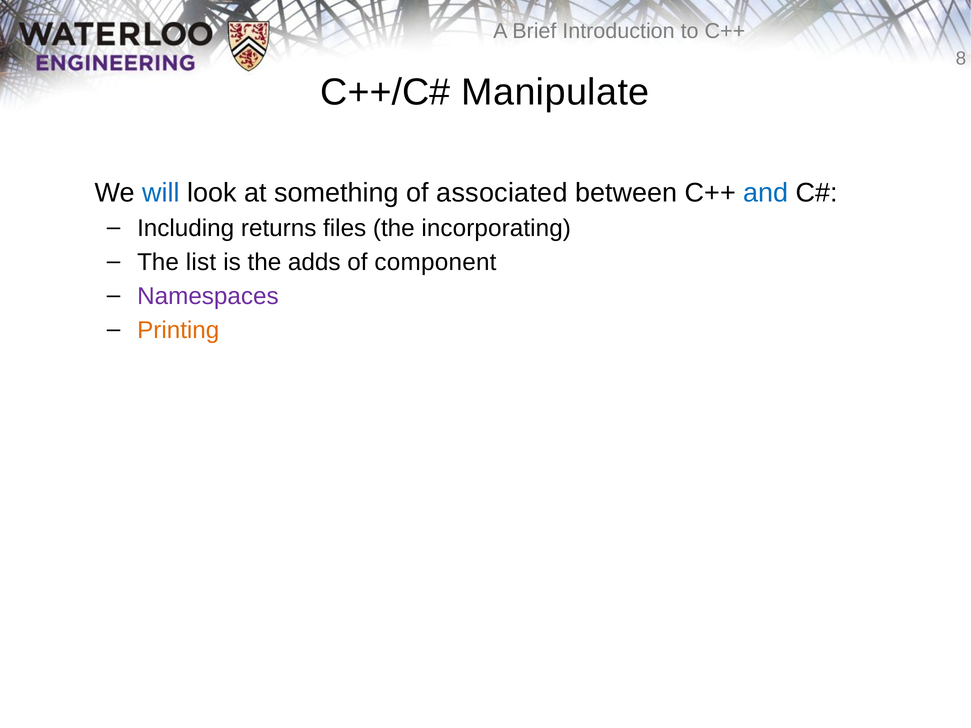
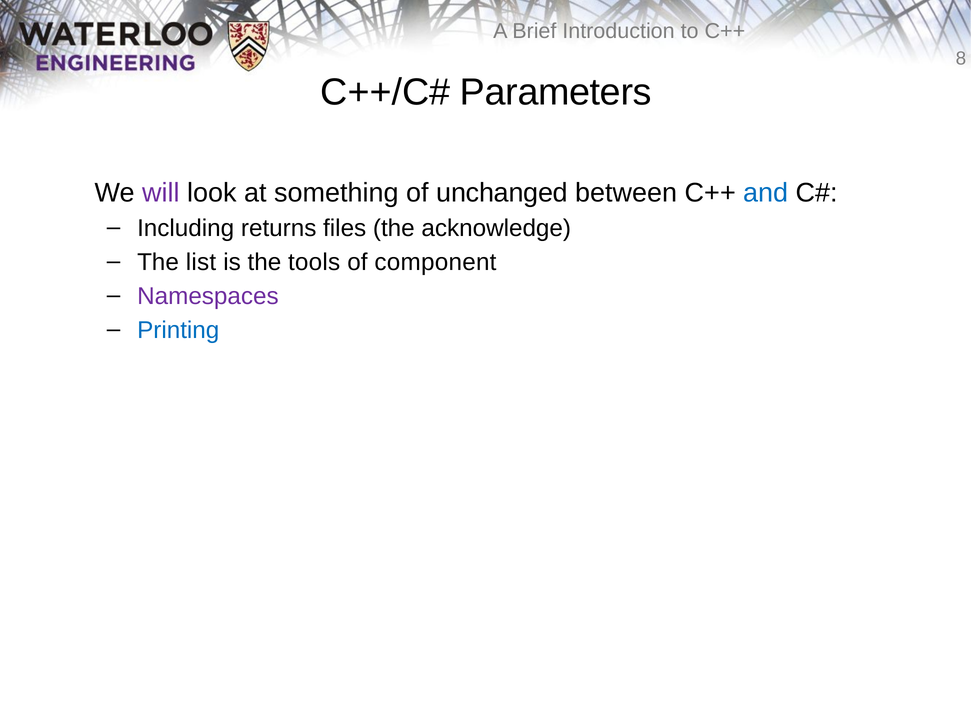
Manipulate: Manipulate -> Parameters
will colour: blue -> purple
associated: associated -> unchanged
incorporating: incorporating -> acknowledge
adds: adds -> tools
Printing colour: orange -> blue
